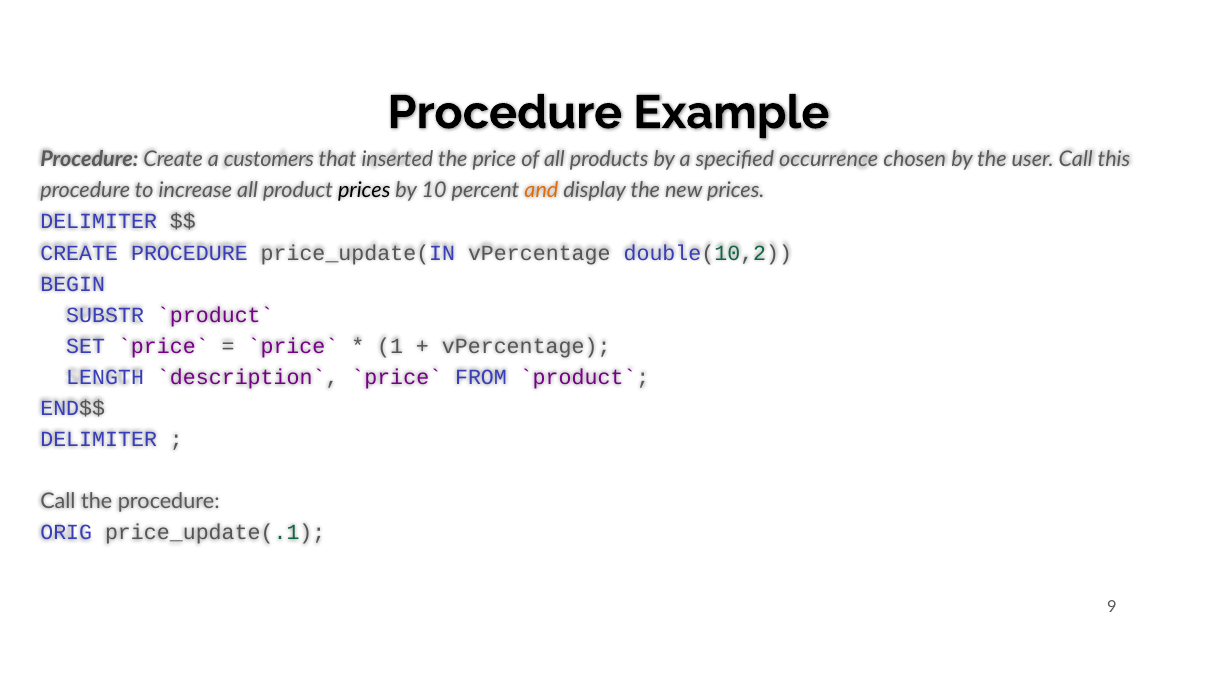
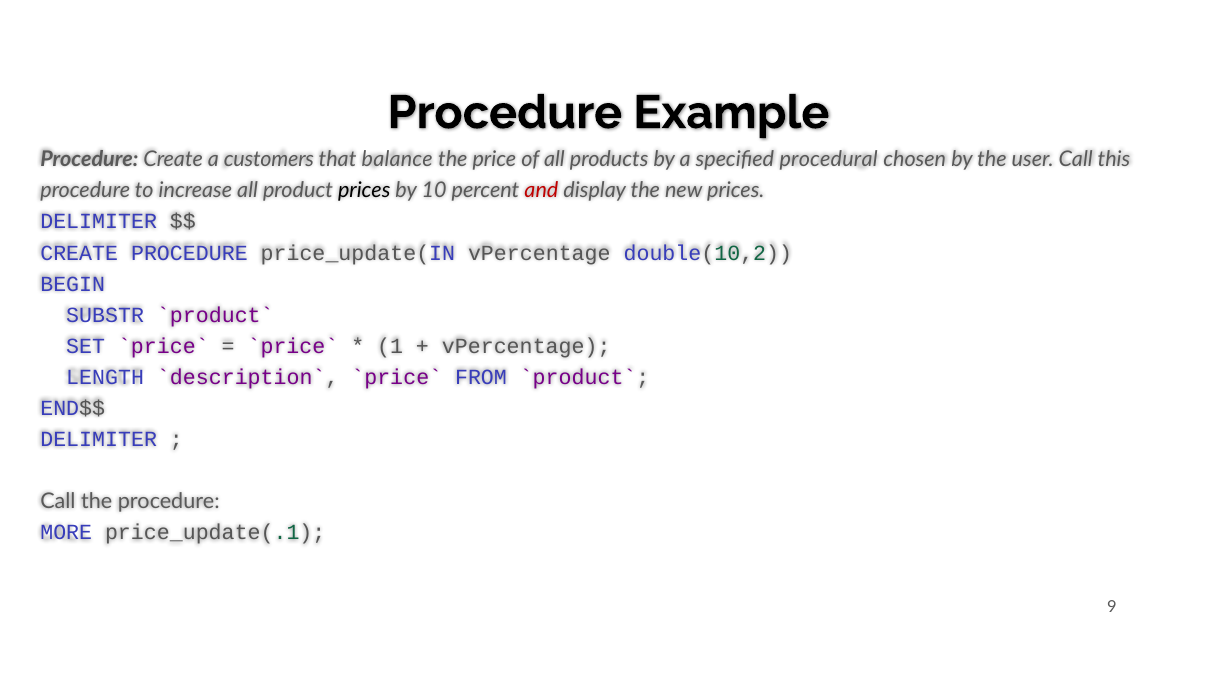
inserted: inserted -> balance
occurrence: occurrence -> procedural
and colour: orange -> red
ORIG: ORIG -> MORE
